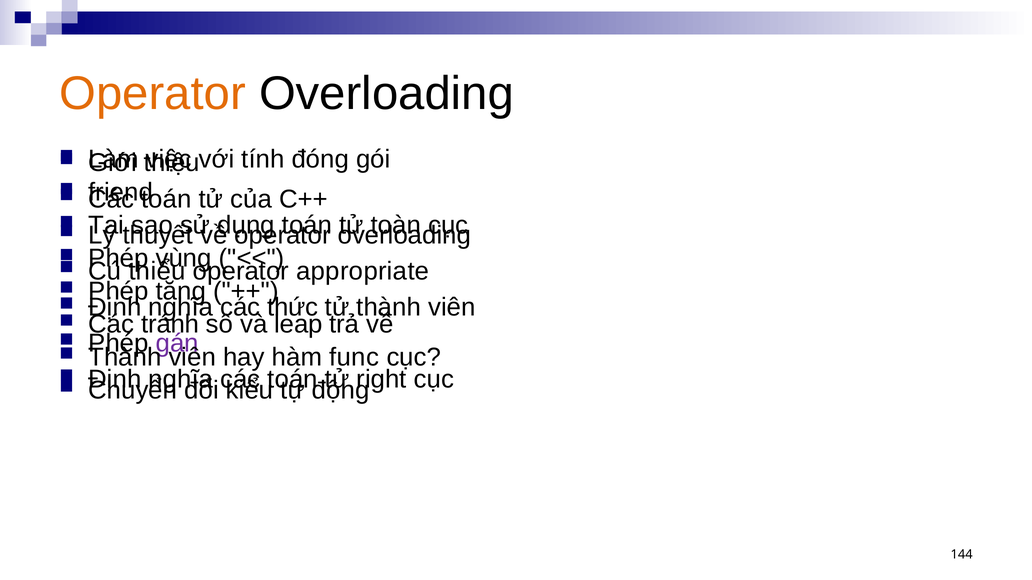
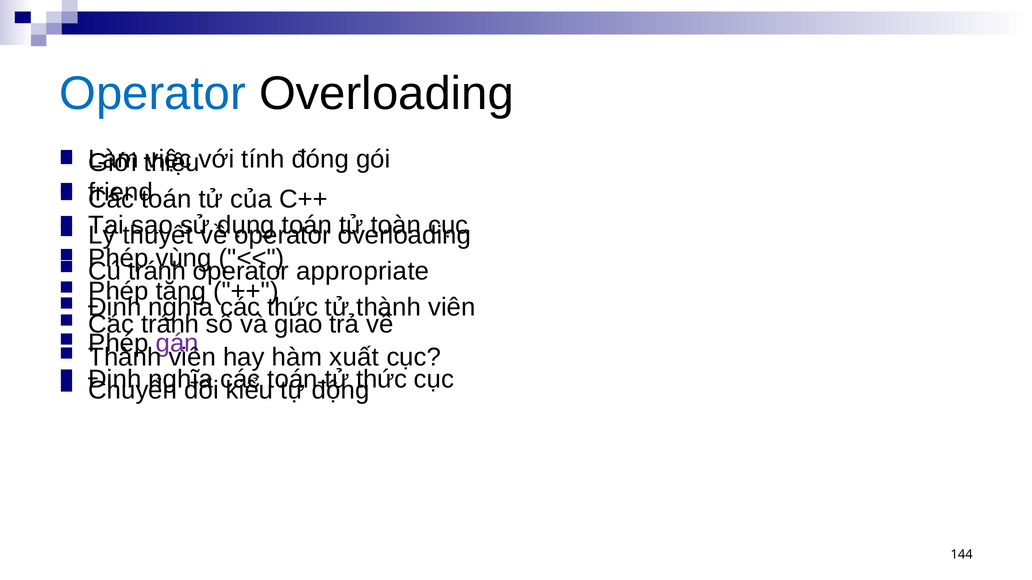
Operator at (153, 94) colour: orange -> blue
thiểu at (157, 271): thiểu -> tránh
leap: leap -> giao
func: func -> xuất
right at (382, 380): right -> thức
